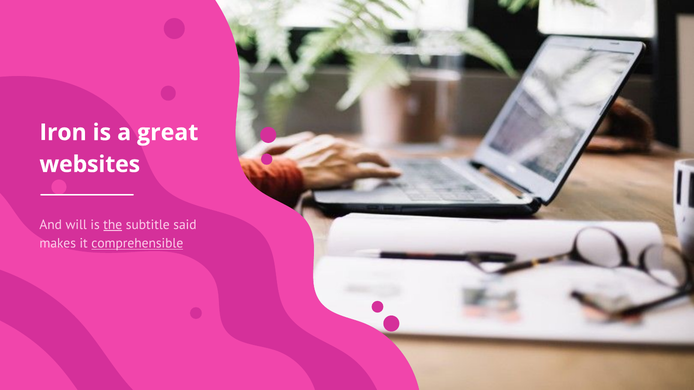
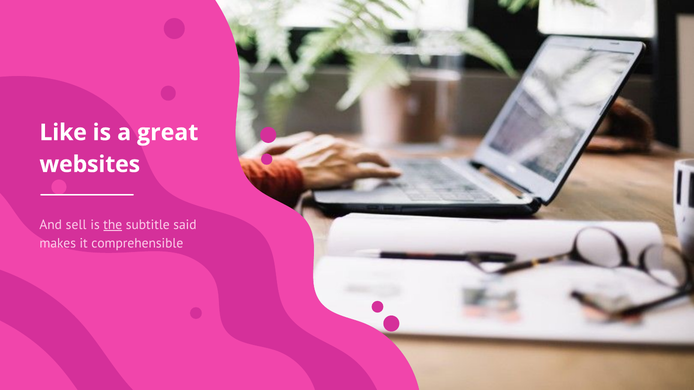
Iron: Iron -> Like
will: will -> sell
comprehensible underline: present -> none
